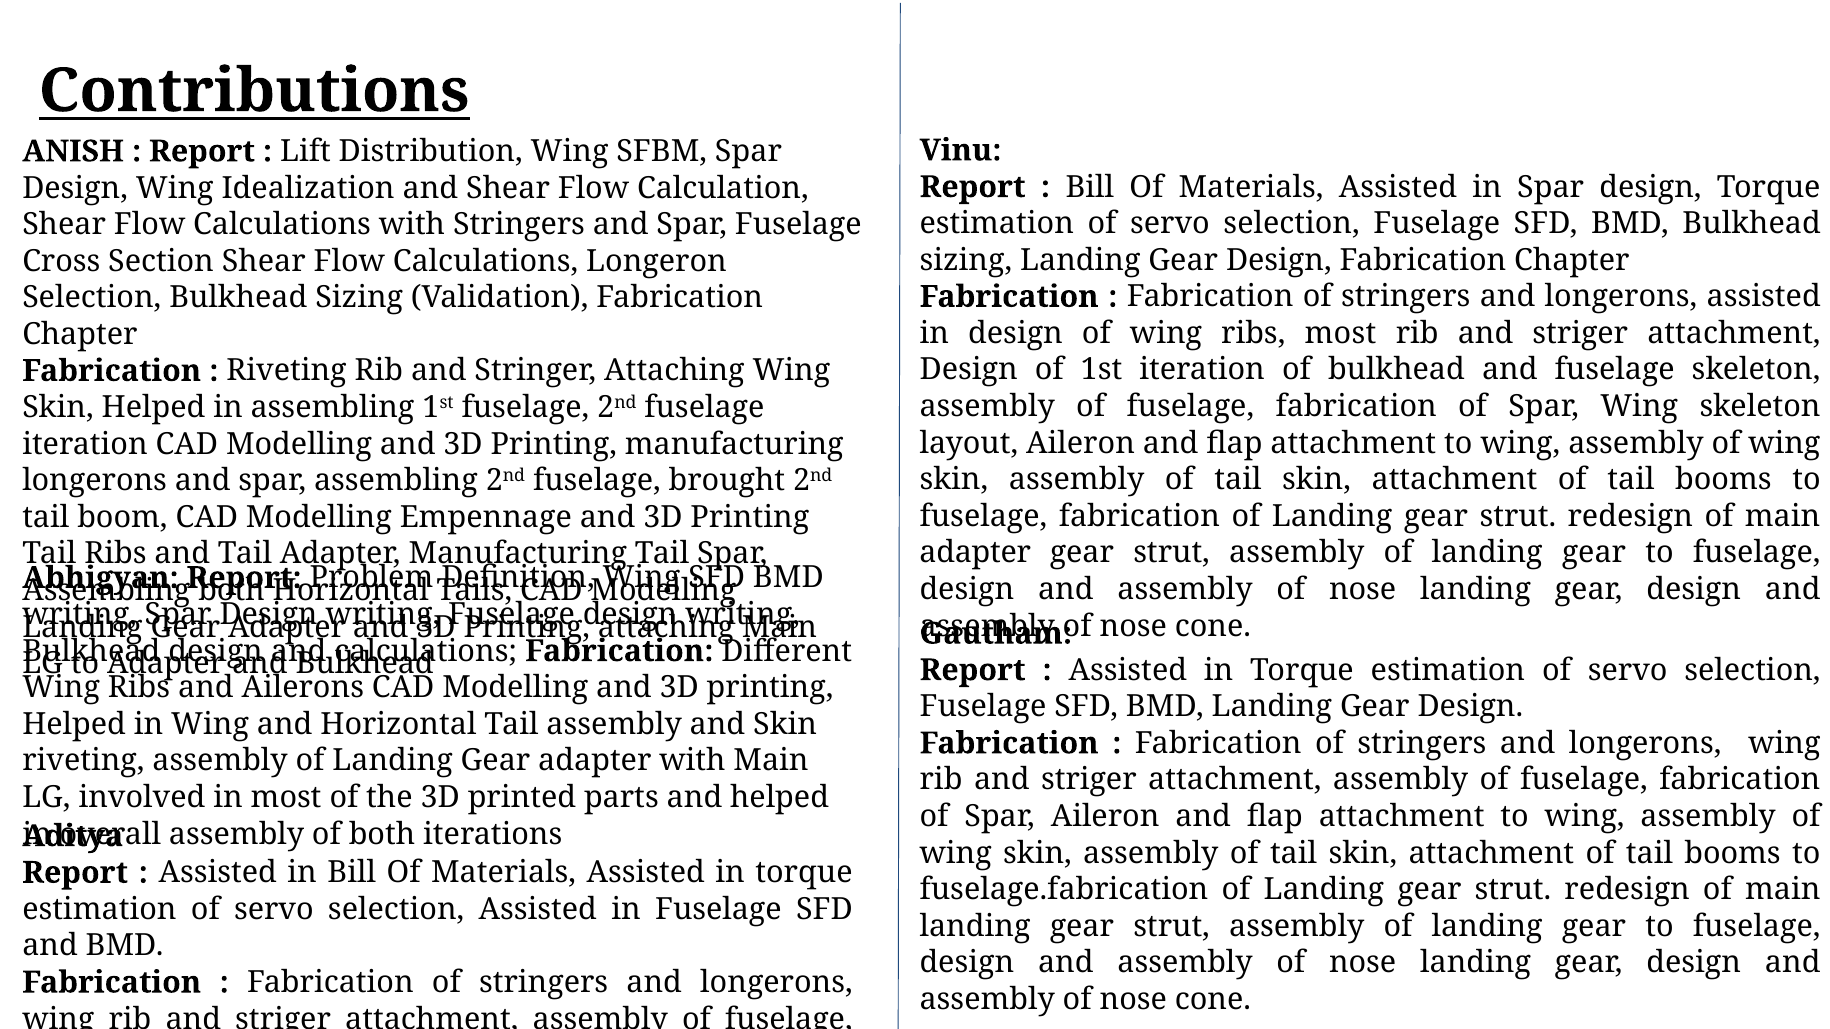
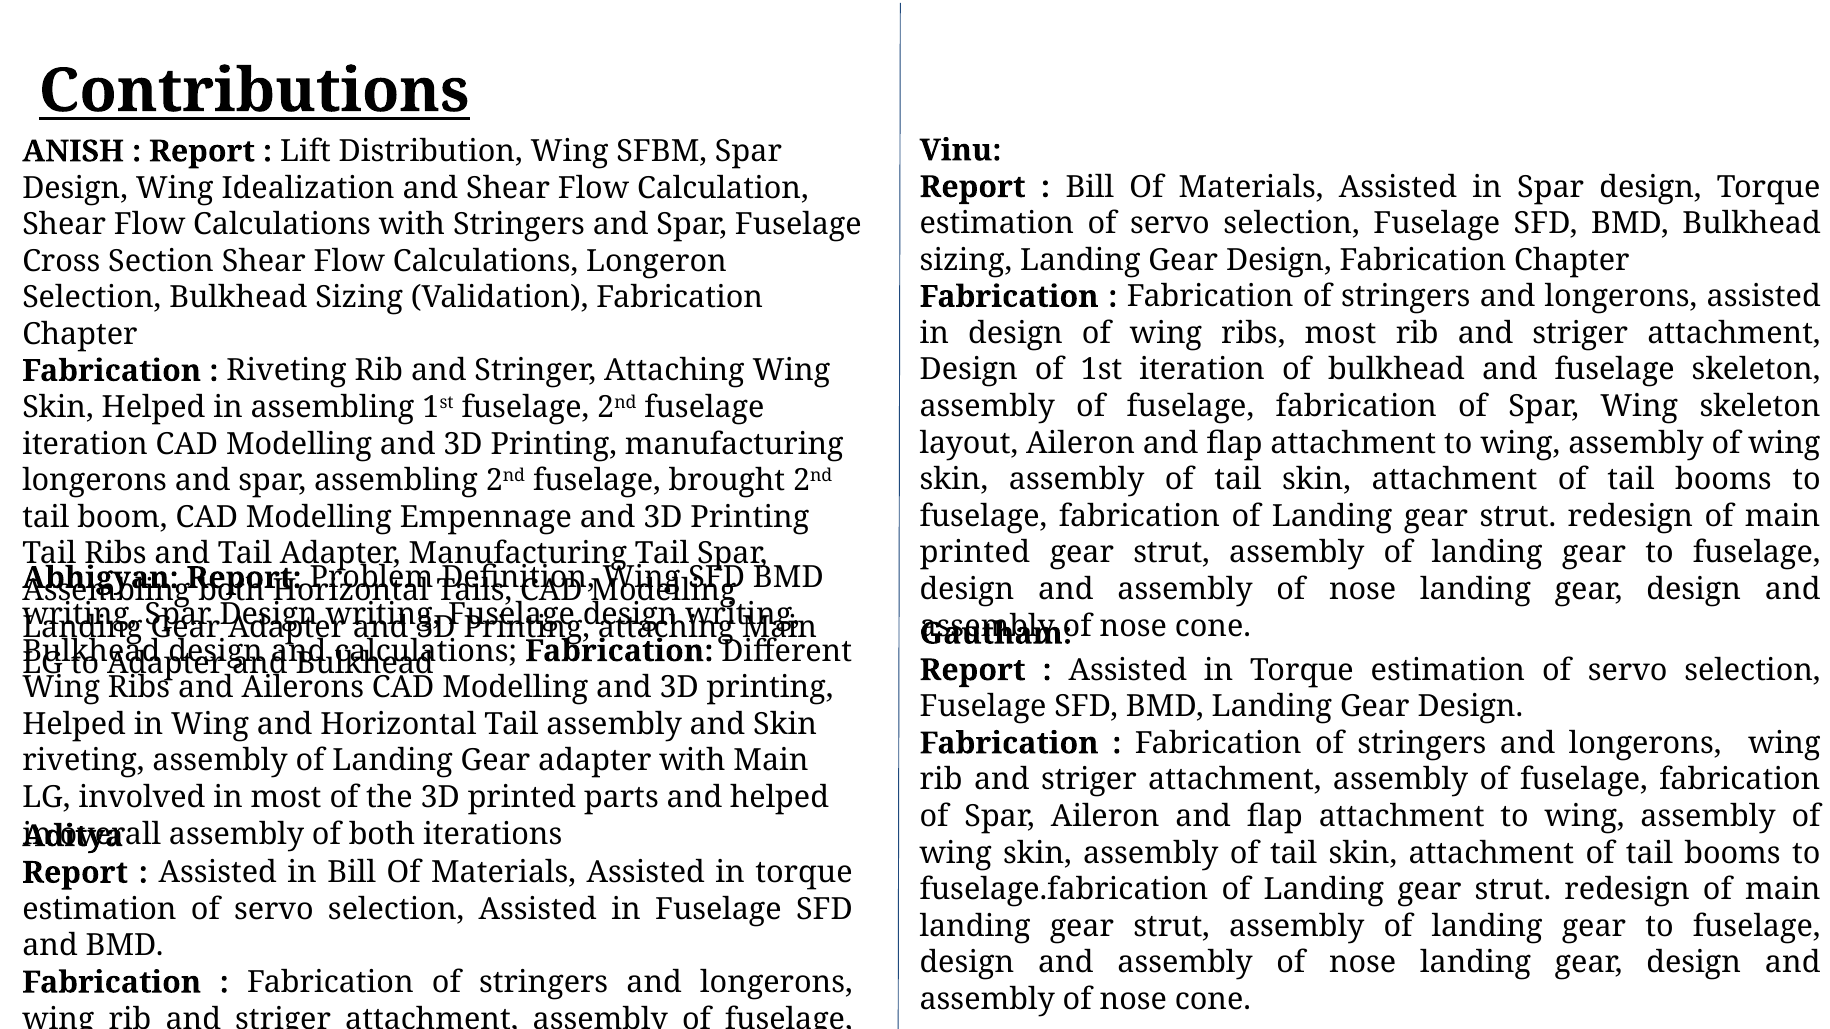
adapter at (975, 553): adapter -> printed
